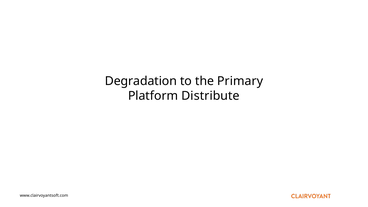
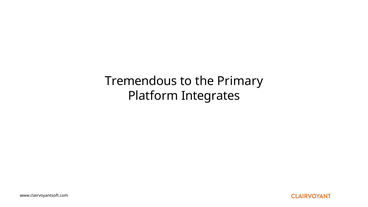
Degradation: Degradation -> Tremendous
Distribute: Distribute -> Integrates
